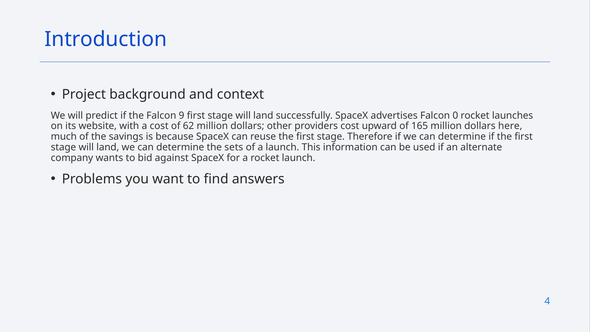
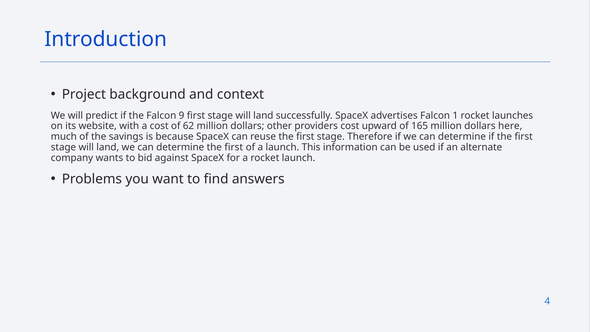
0: 0 -> 1
determine the sets: sets -> first
